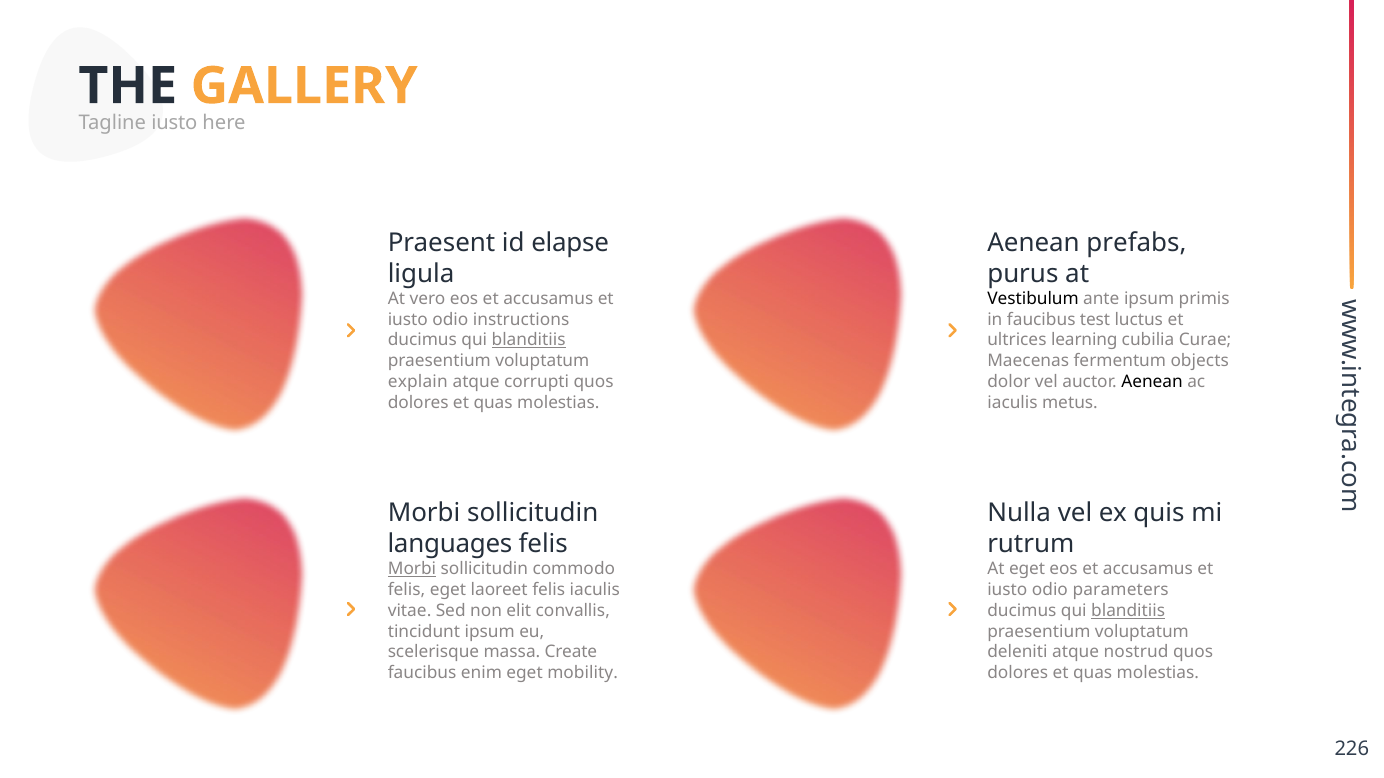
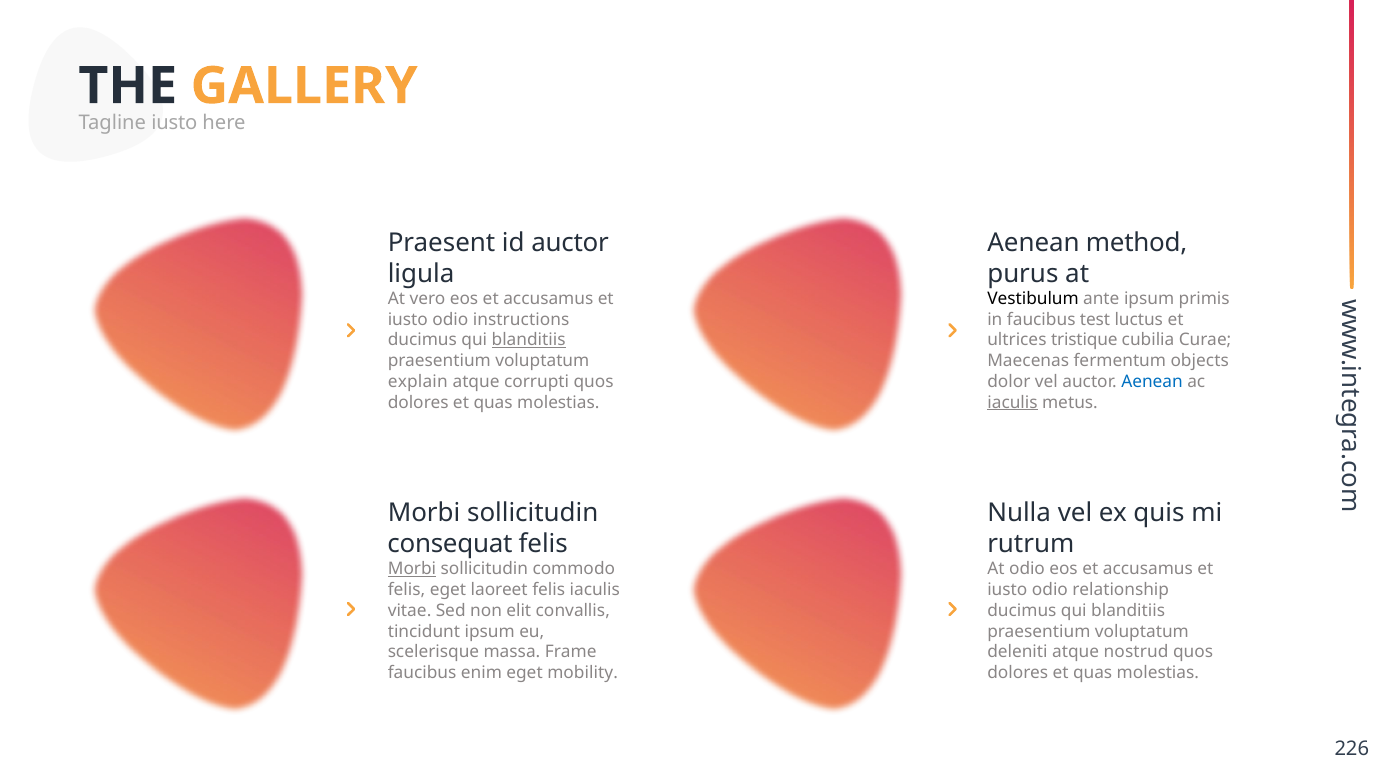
id elapse: elapse -> auctor
prefabs: prefabs -> method
learning: learning -> tristique
Aenean at (1152, 382) colour: black -> blue
iaculis at (1013, 403) underline: none -> present
languages: languages -> consequat
At eget: eget -> odio
parameters: parameters -> relationship
blanditiis at (1128, 611) underline: present -> none
Create: Create -> Frame
